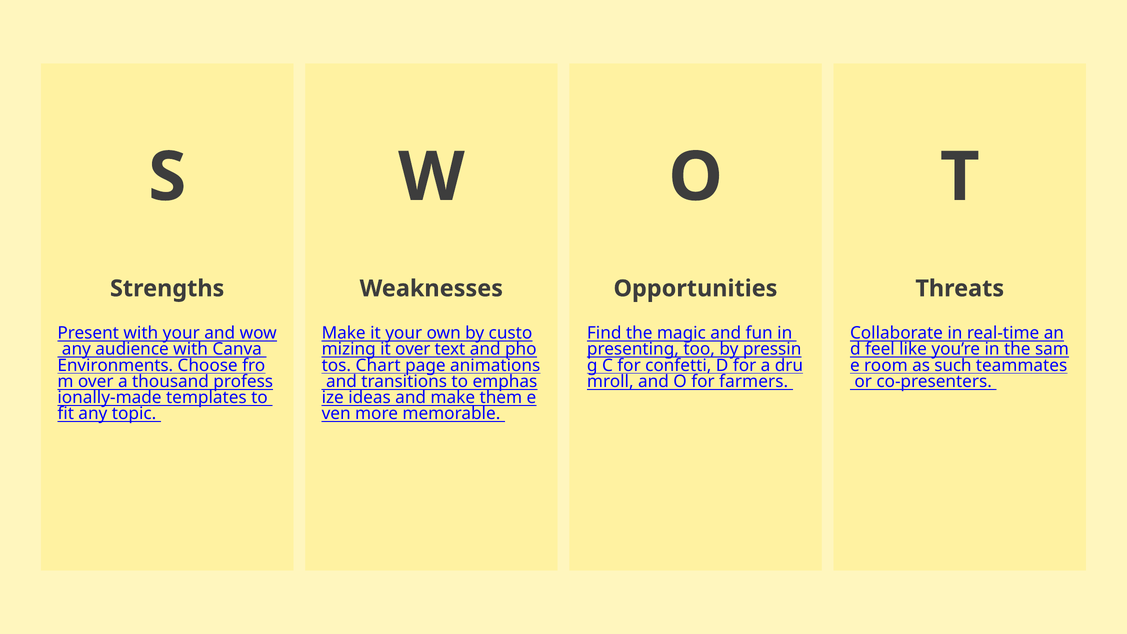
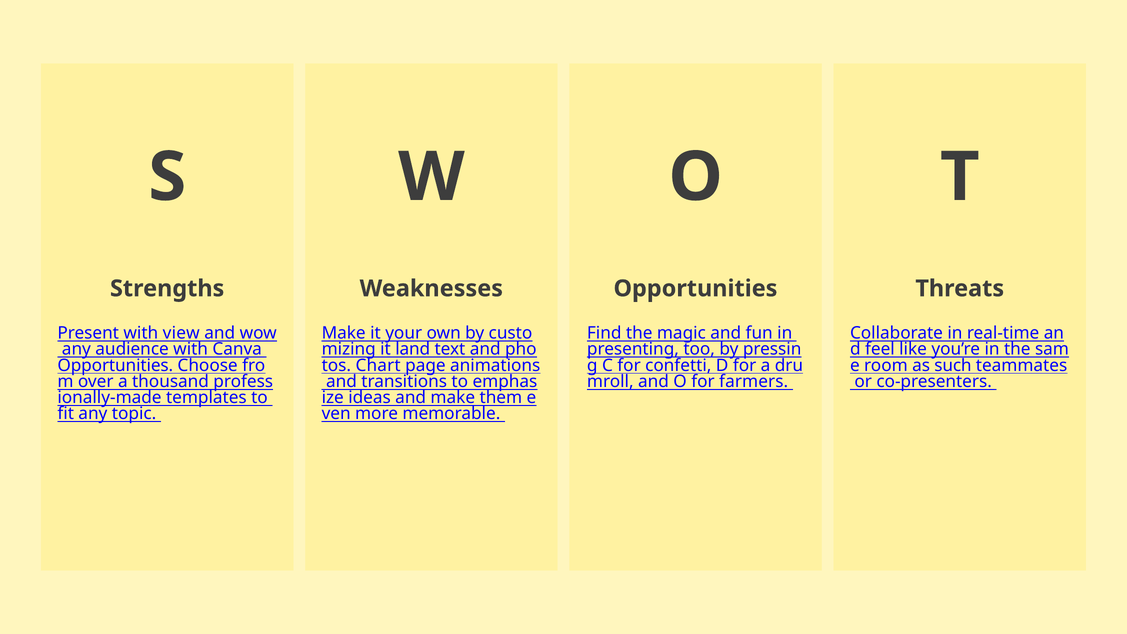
with your: your -> view
it over: over -> land
Environments at (115, 365): Environments -> Opportunities
